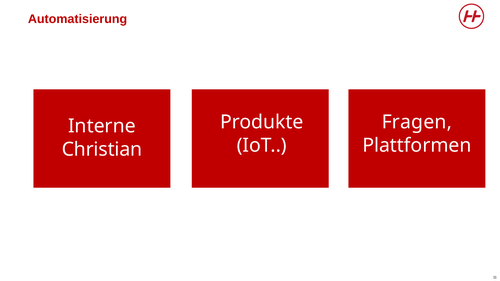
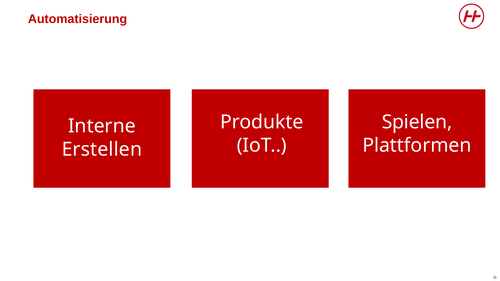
Fragen: Fragen -> Spielen
Christian: Christian -> Erstellen
